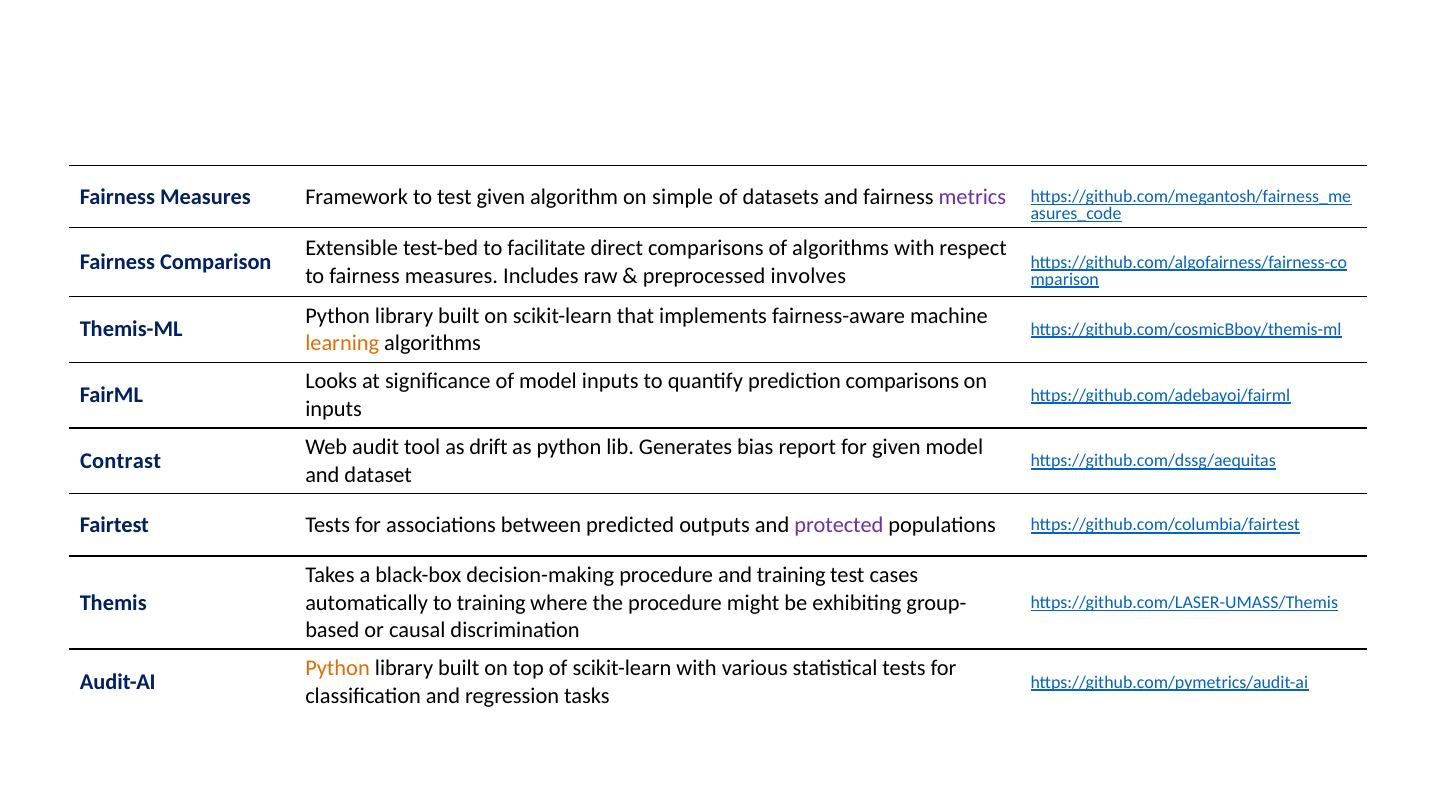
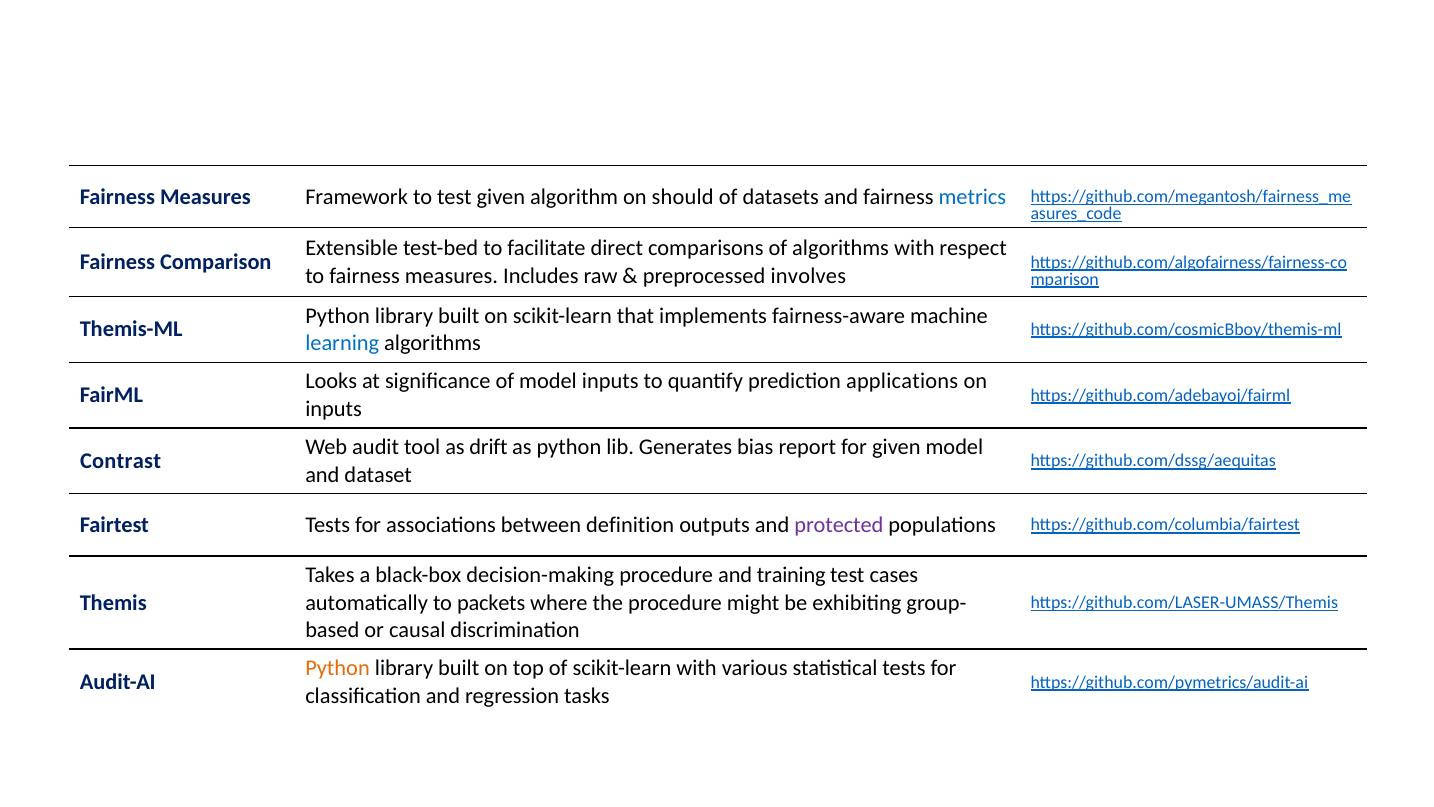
simple: simple -> should
metrics colour: purple -> blue
learning colour: orange -> blue
prediction comparisons: comparisons -> applications
predicted: predicted -> definition
to training: training -> packets
